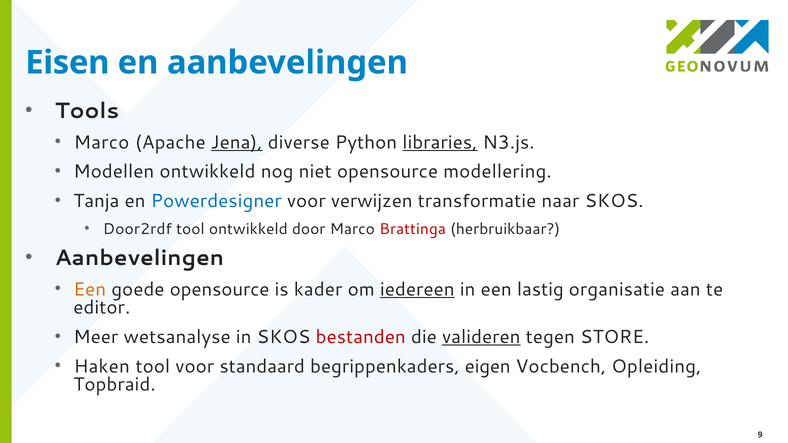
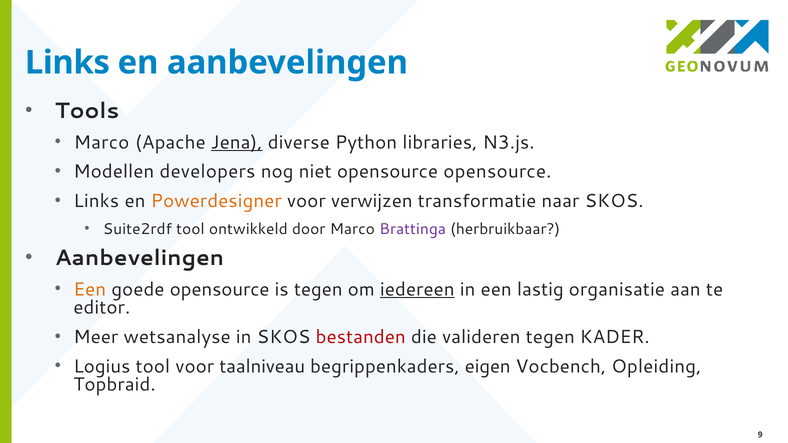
Eisen at (67, 63): Eisen -> Links
libraries underline: present -> none
Modellen ontwikkeld: ontwikkeld -> developers
opensource modellering: modellering -> opensource
Tanja at (96, 201): Tanja -> Links
Powerdesigner colour: blue -> orange
Door2rdf: Door2rdf -> Suite2rdf
Brattinga colour: red -> purple
is kader: kader -> tegen
valideren underline: present -> none
STORE: STORE -> KADER
Haken: Haken -> Logius
standaard: standaard -> taalniveau
